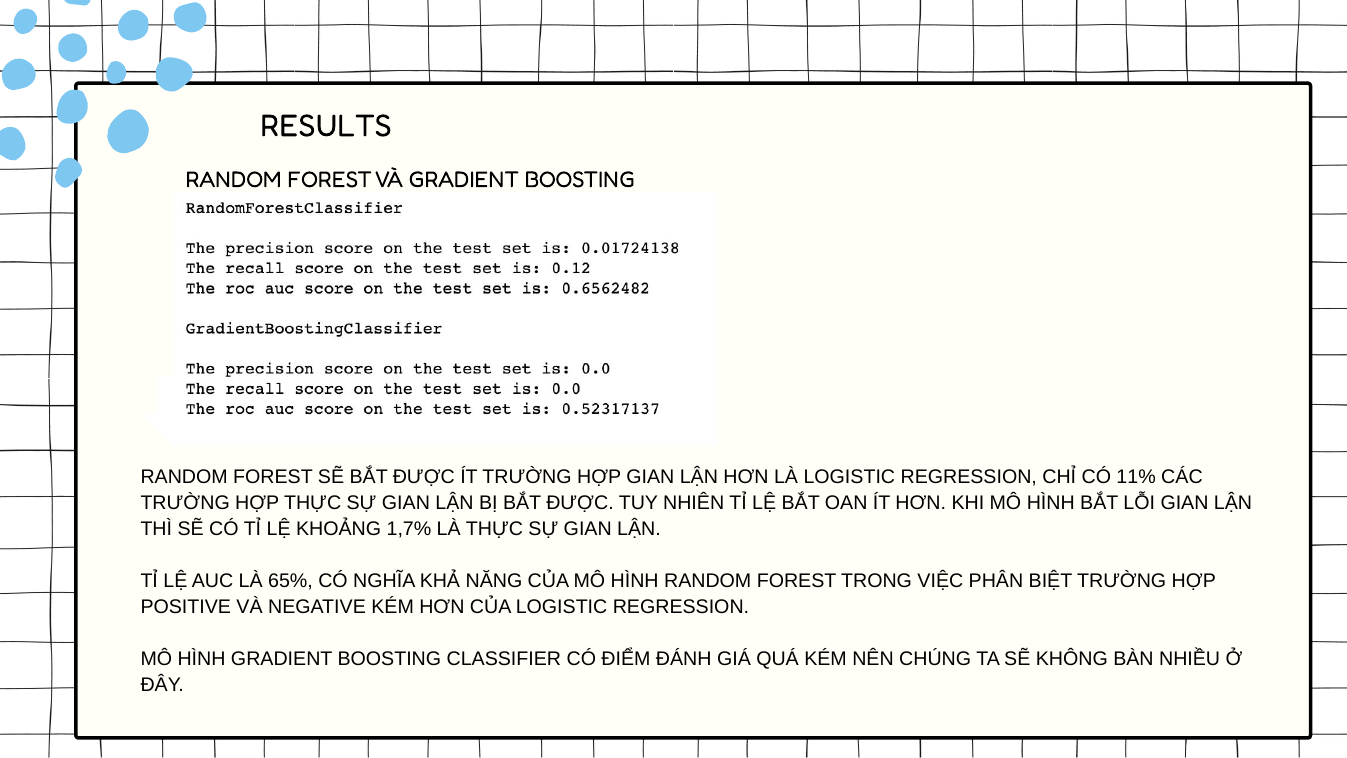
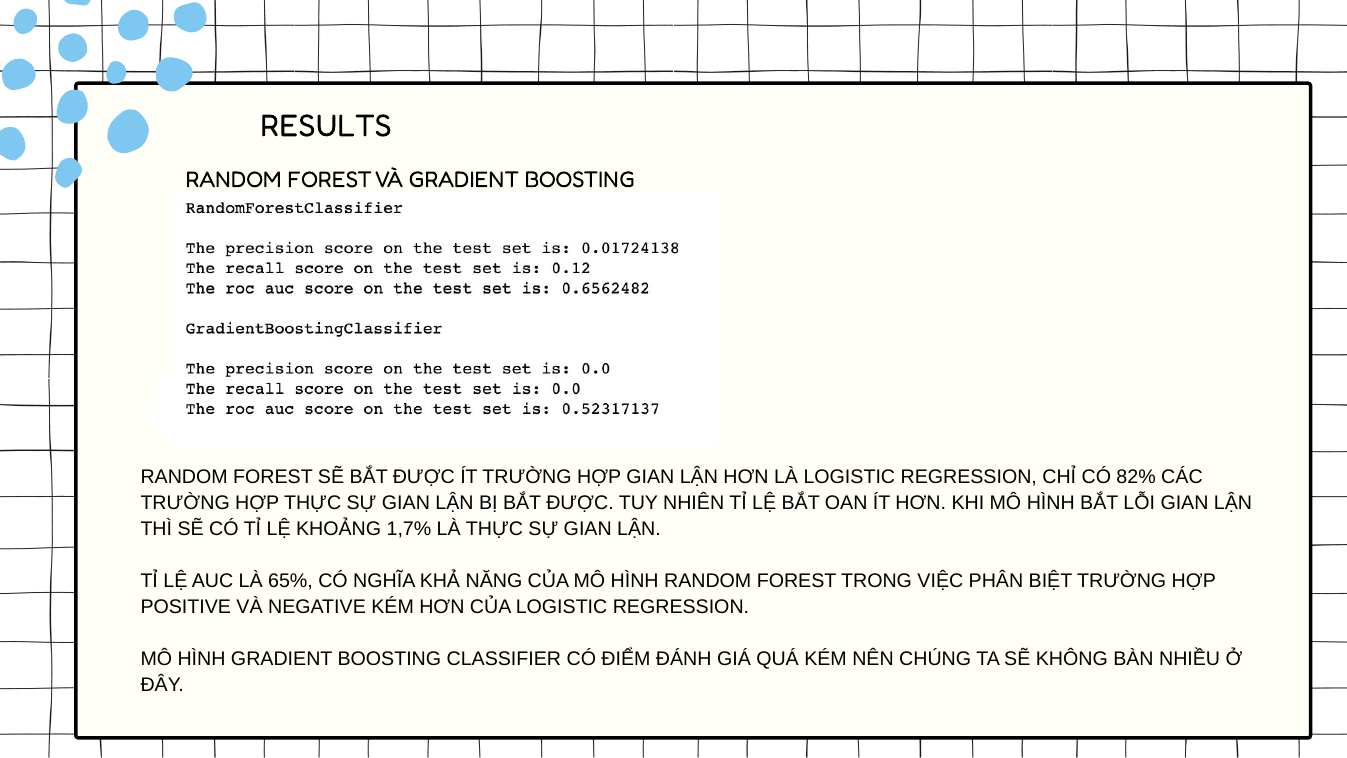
11%: 11% -> 82%
